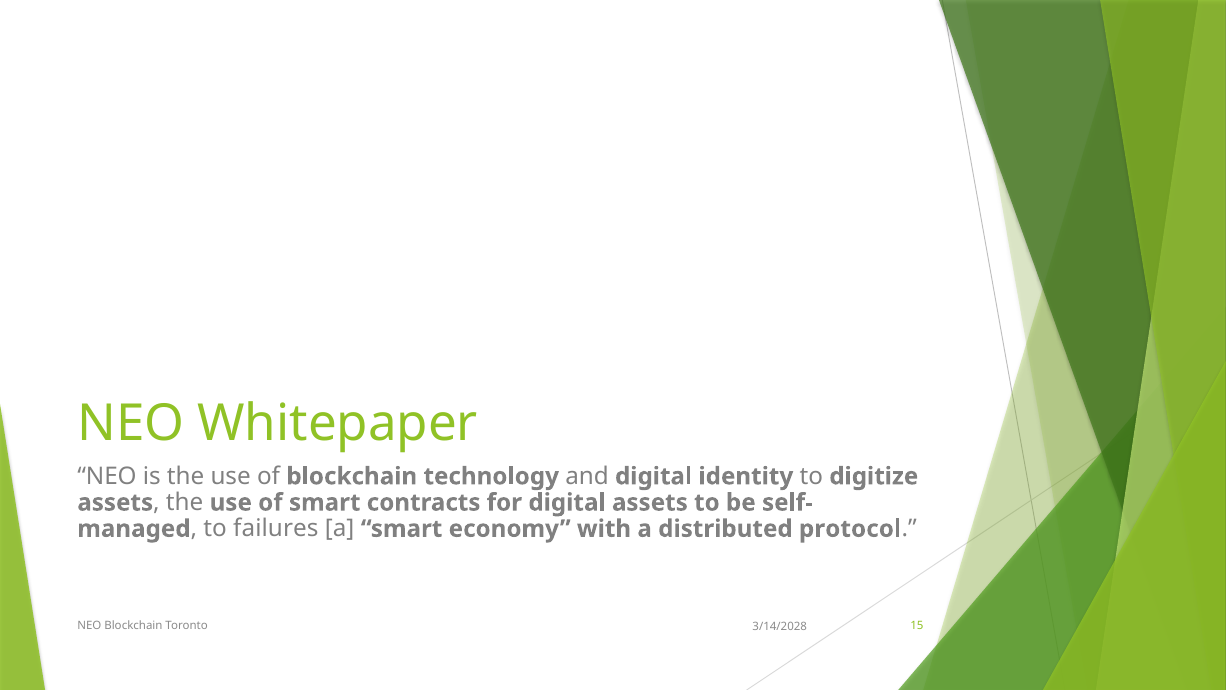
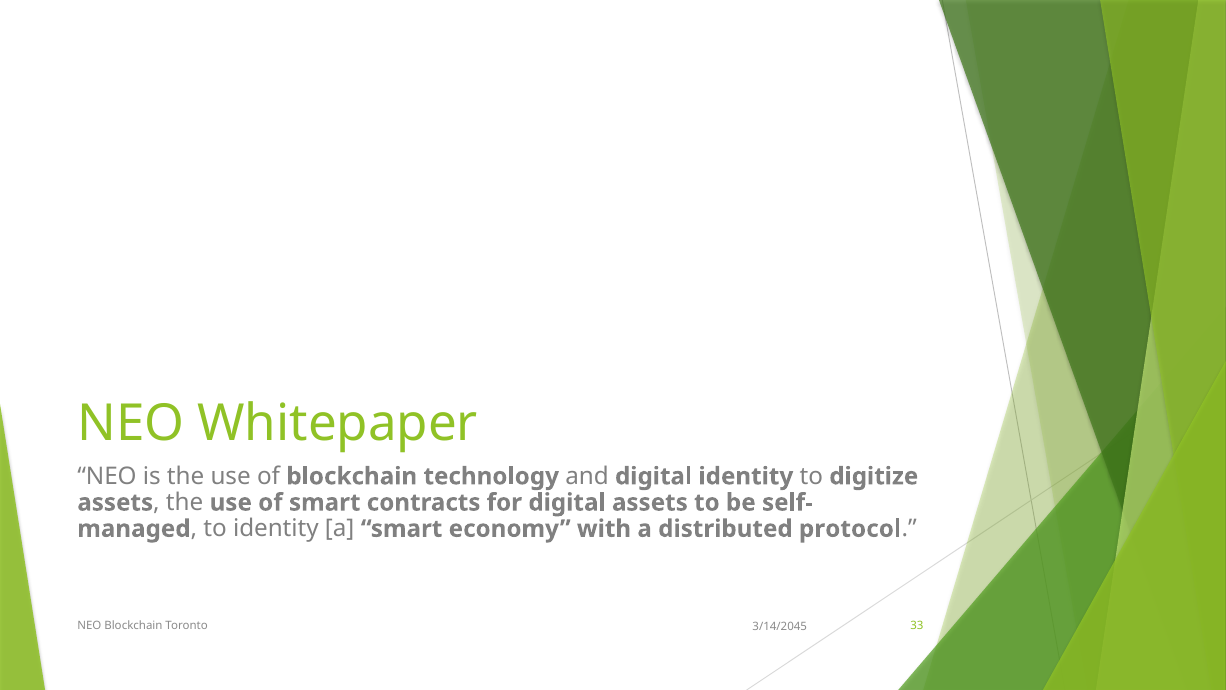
to failures: failures -> identity
15: 15 -> 33
3/14/2028: 3/14/2028 -> 3/14/2045
